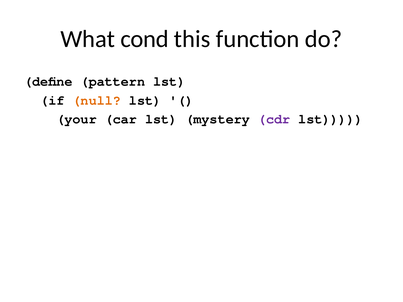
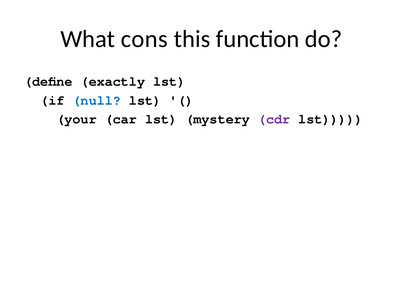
cond: cond -> cons
pattern: pattern -> exactly
null colour: orange -> blue
